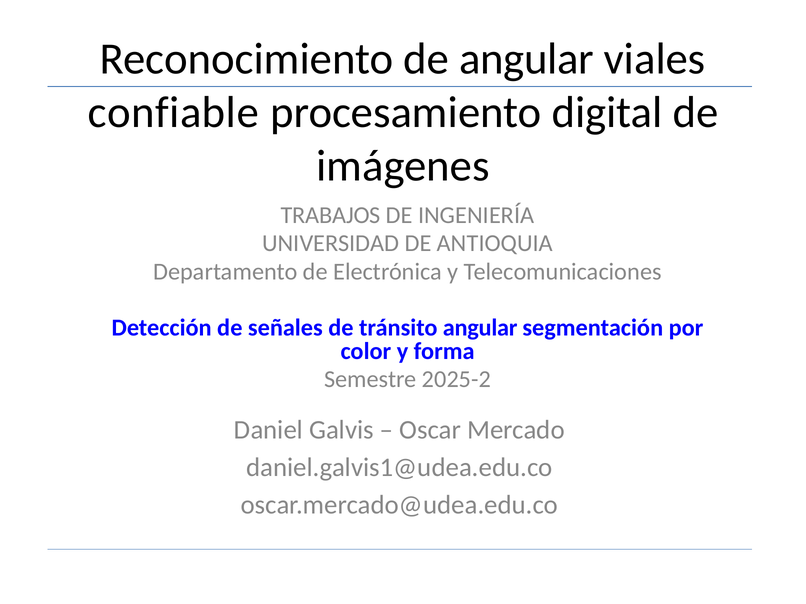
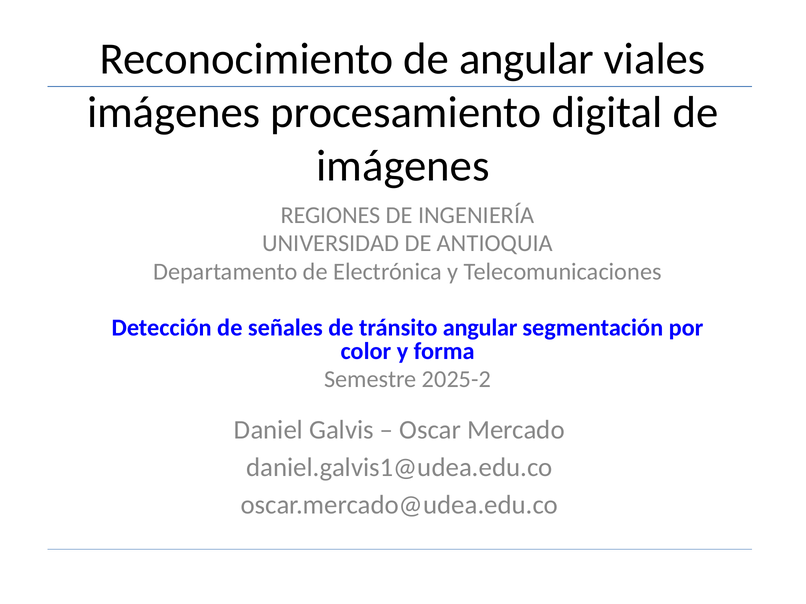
confiable at (173, 113): confiable -> imágenes
TRABAJOS: TRABAJOS -> REGIONES
